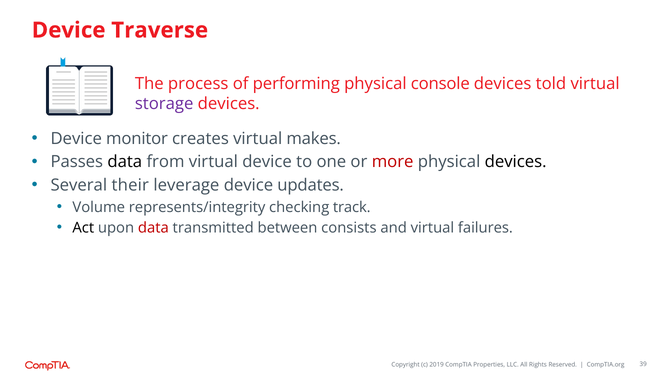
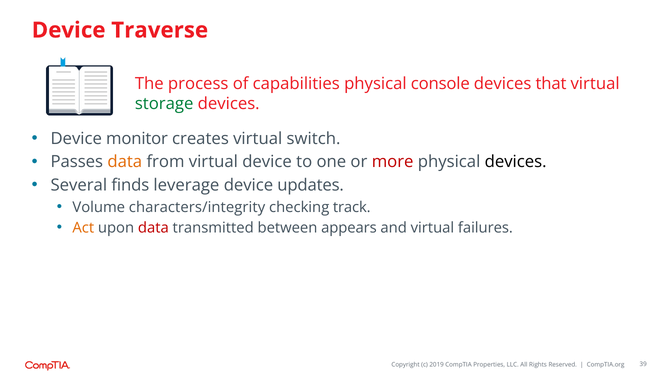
performing: performing -> capabilities
told: told -> that
storage colour: purple -> green
makes: makes -> switch
data at (125, 162) colour: black -> orange
their: their -> finds
represents/integrity: represents/integrity -> characters/integrity
Act colour: black -> orange
consists: consists -> appears
